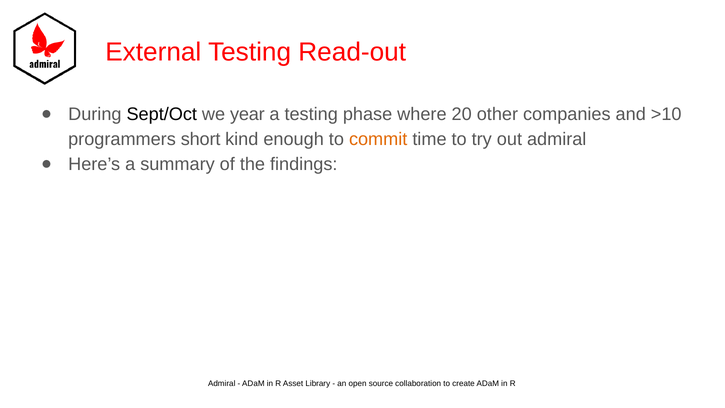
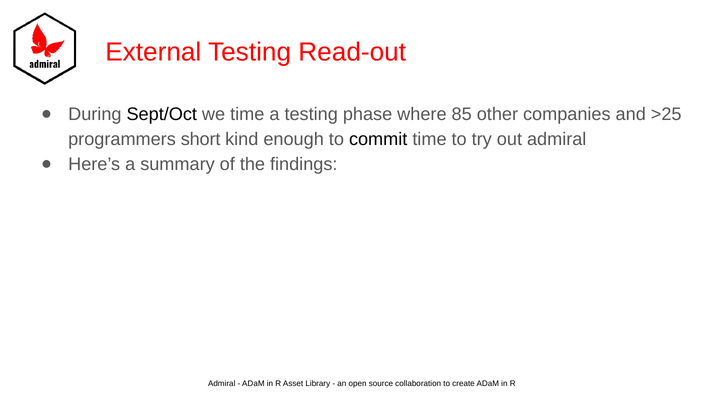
we year: year -> time
20: 20 -> 85
>10: >10 -> >25
commit colour: orange -> black
